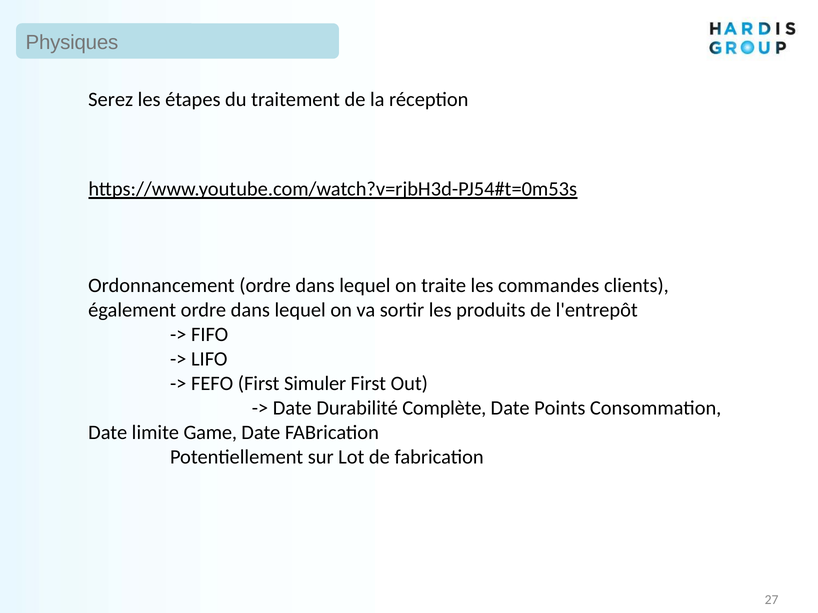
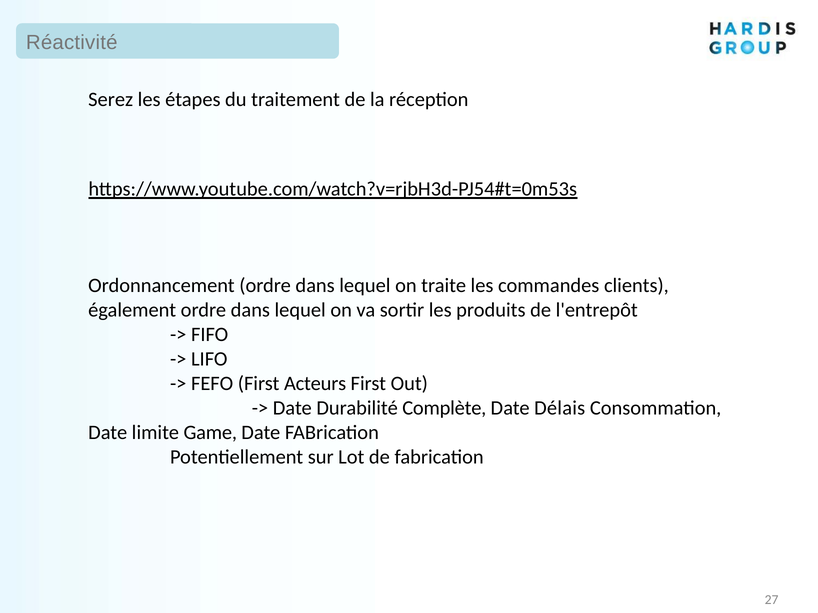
Physiques: Physiques -> Réactivité
Simuler: Simuler -> Acteurs
Points: Points -> Délais
